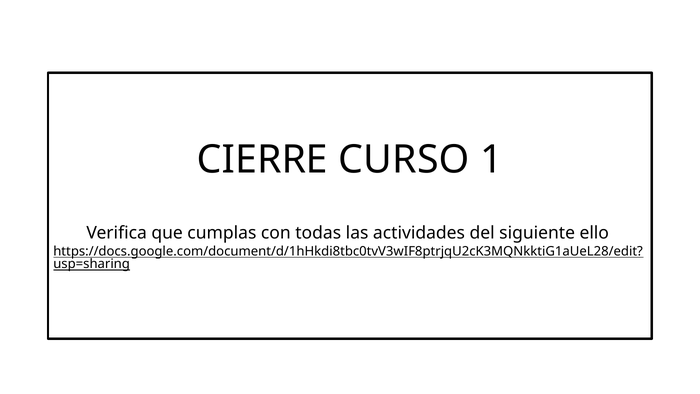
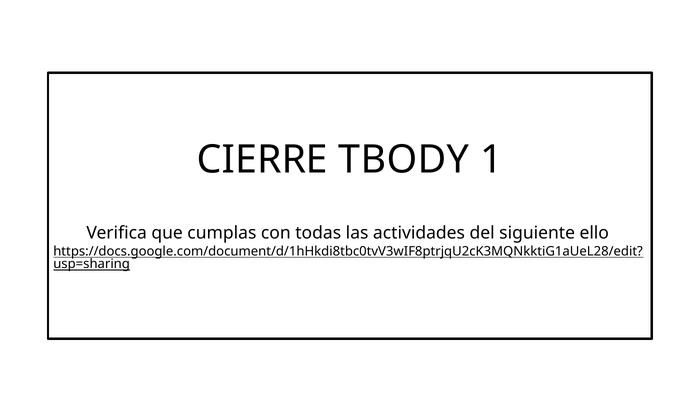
CURSO: CURSO -> TBODY
